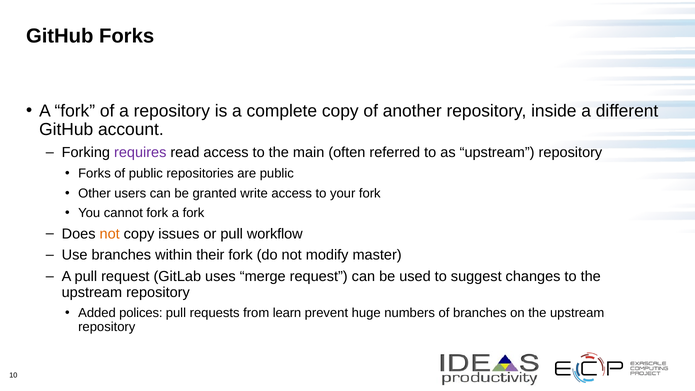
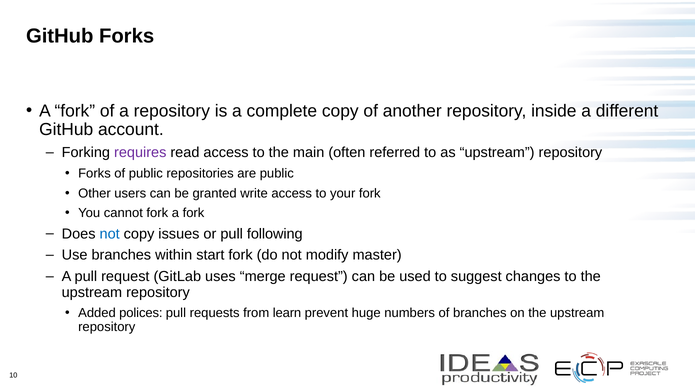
not at (110, 234) colour: orange -> blue
workflow: workflow -> following
their: their -> start
